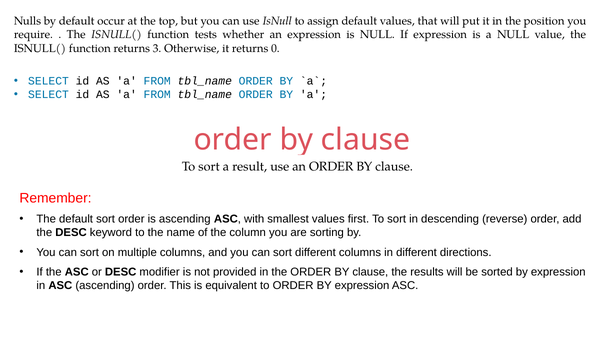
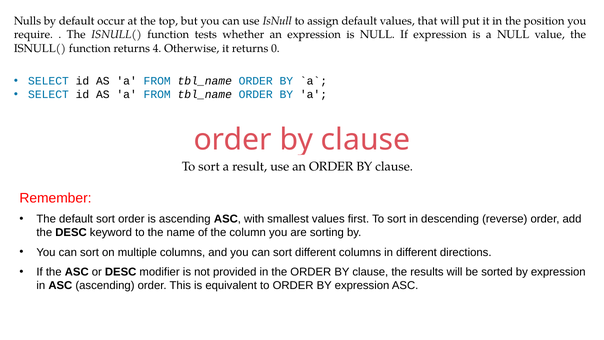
3: 3 -> 4
